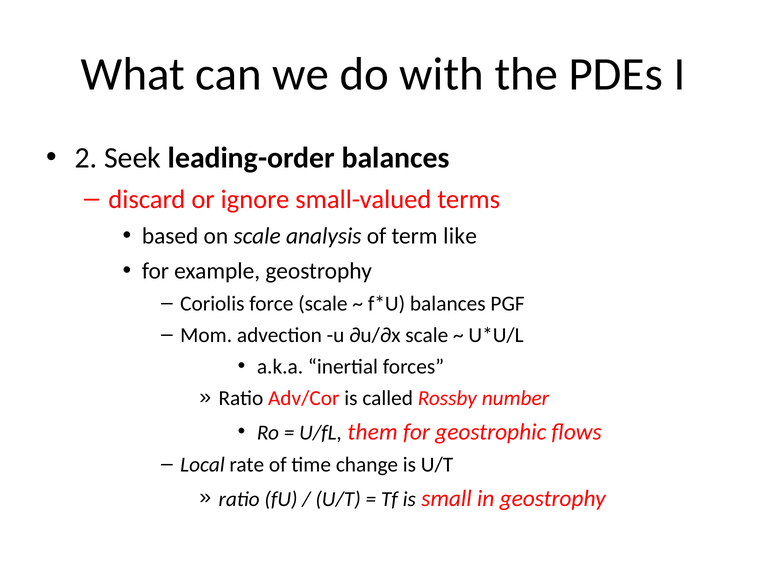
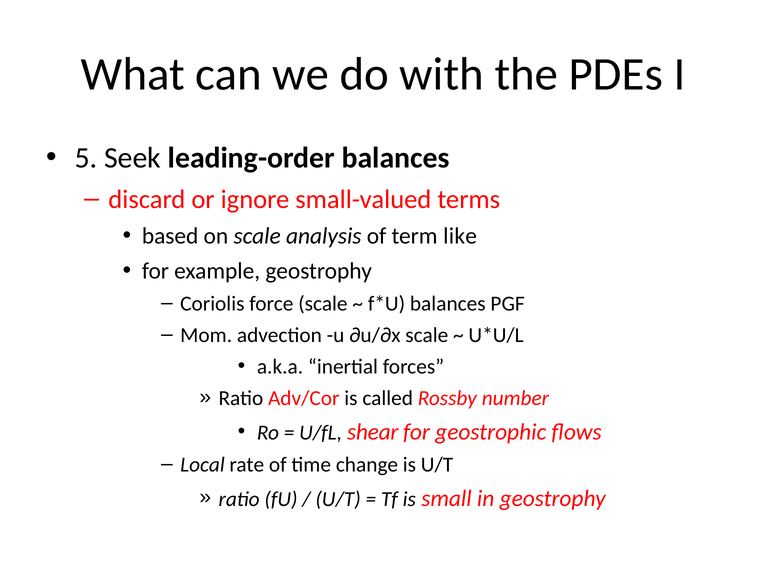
2: 2 -> 5
them: them -> shear
